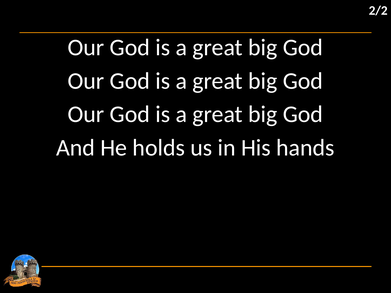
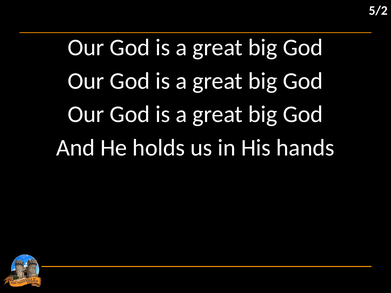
2/2: 2/2 -> 5/2
